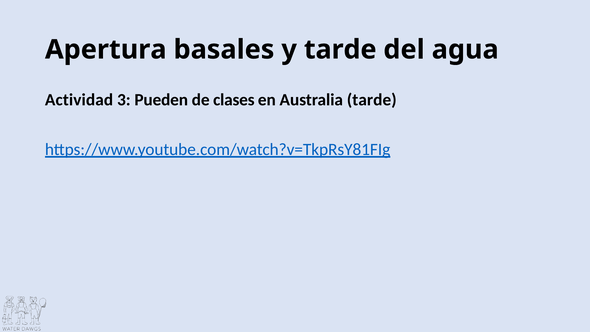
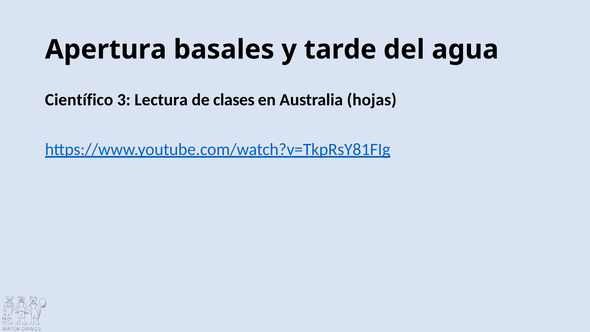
Actividad: Actividad -> Científico
Pueden: Pueden -> Lectura
Australia tarde: tarde -> hojas
